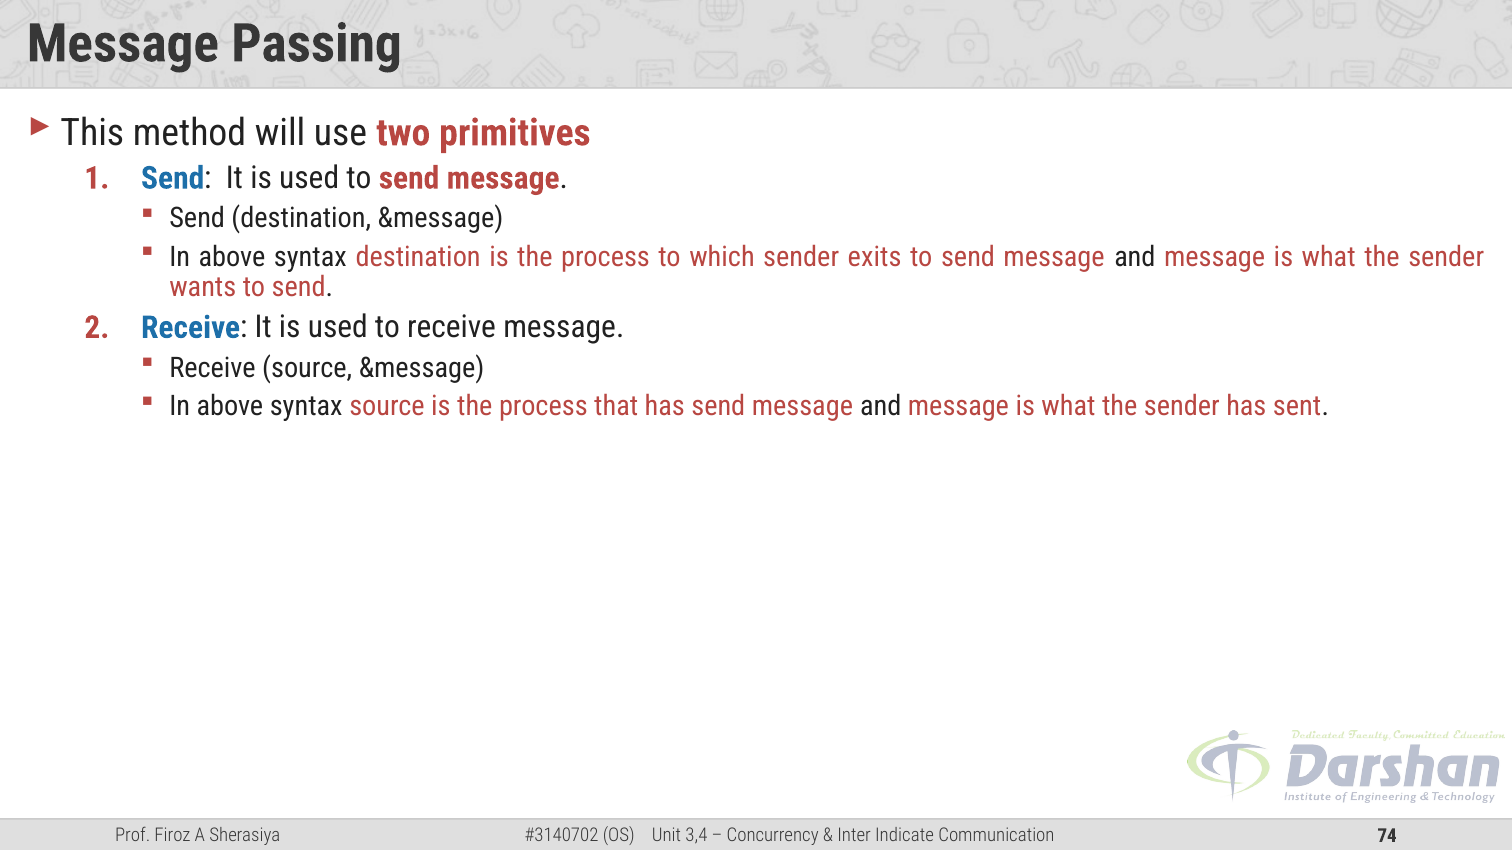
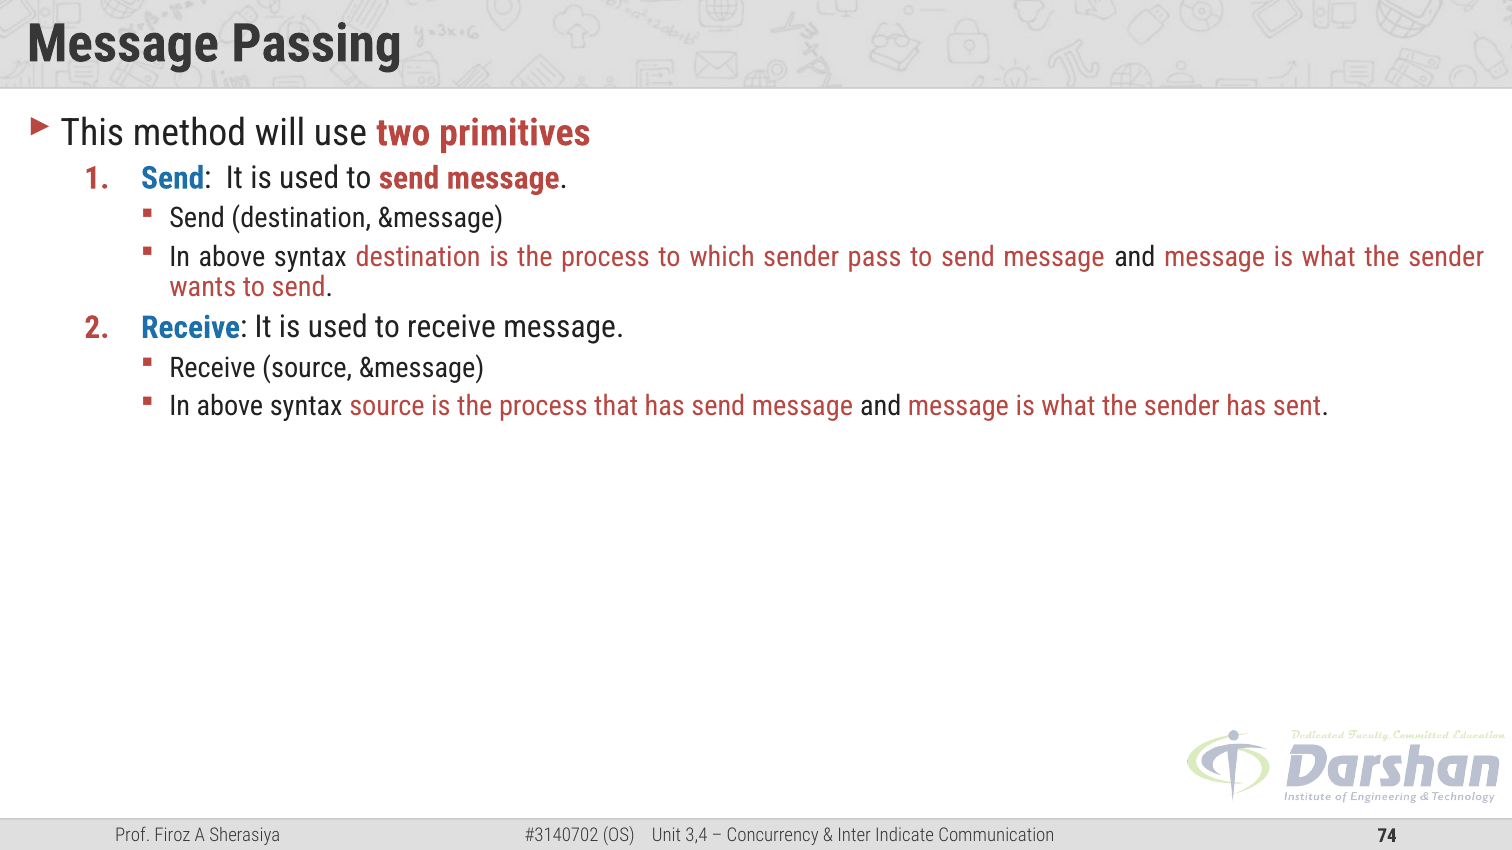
exits: exits -> pass
